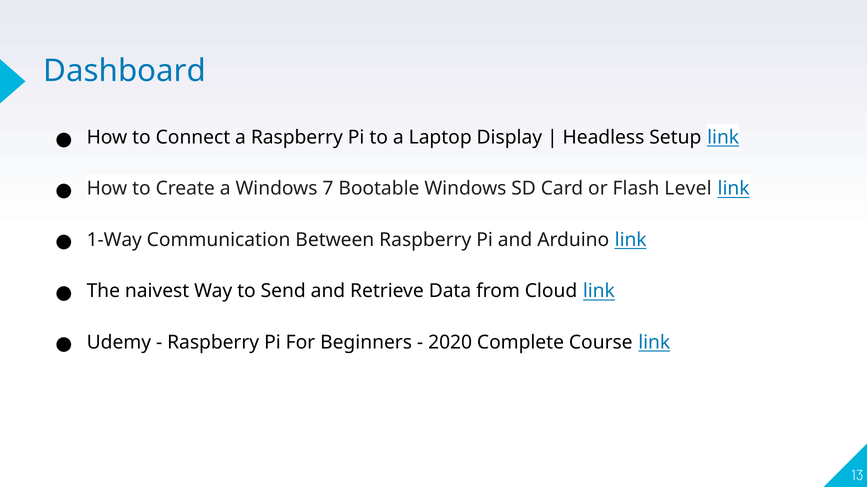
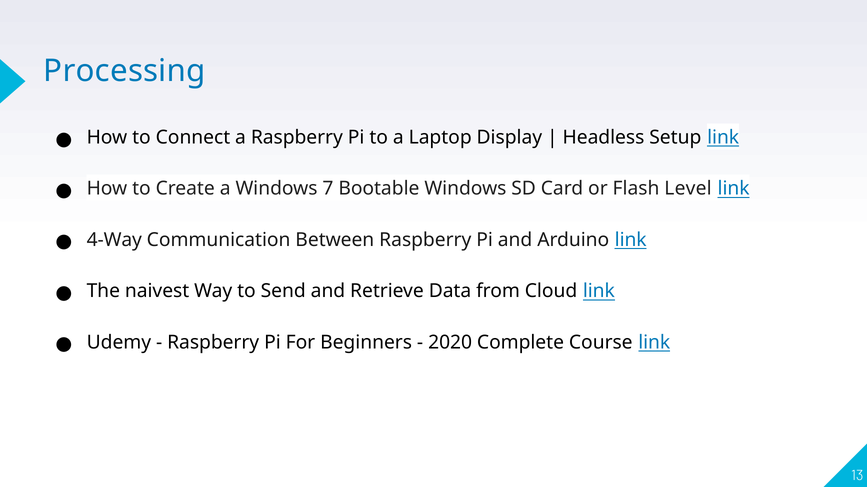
Dashboard: Dashboard -> Processing
1-Way: 1-Way -> 4-Way
